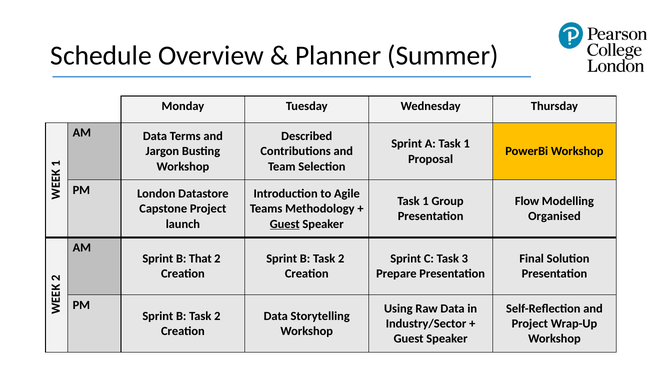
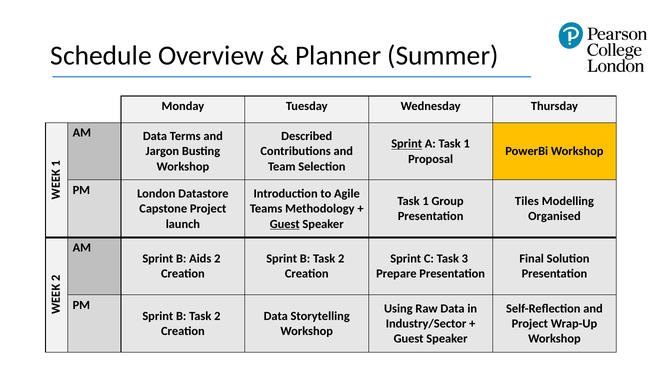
Sprint at (407, 144) underline: none -> present
Flow: Flow -> Tiles
That: That -> Aids
